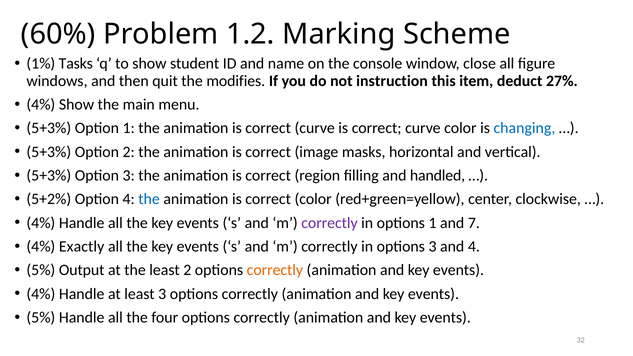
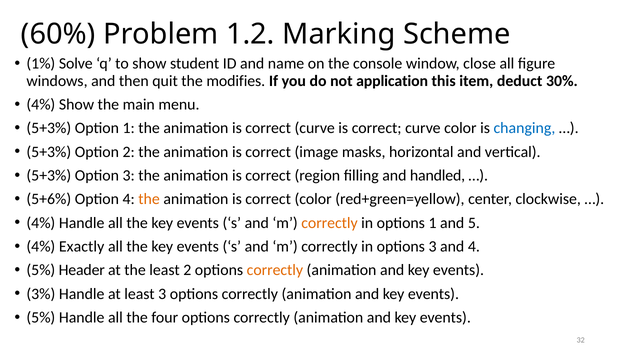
Tasks: Tasks -> Solve
instruction: instruction -> application
27%: 27% -> 30%
5+2%: 5+2% -> 5+6%
the at (149, 199) colour: blue -> orange
correctly at (329, 223) colour: purple -> orange
7: 7 -> 5
Output: Output -> Header
4% at (41, 294): 4% -> 3%
